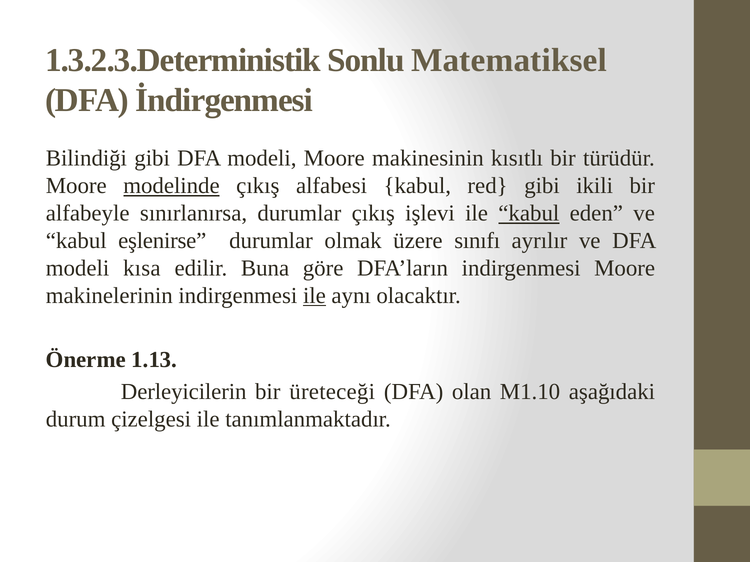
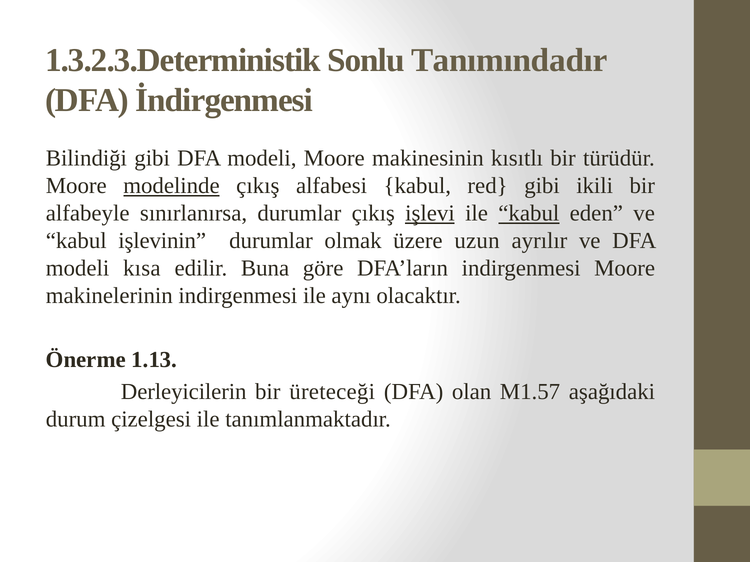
Matematiksel: Matematiksel -> Tanımındadır
işlevi underline: none -> present
eşlenirse: eşlenirse -> işlevinin
sınıfı: sınıfı -> uzun
ile at (314, 296) underline: present -> none
M1.10: M1.10 -> M1.57
